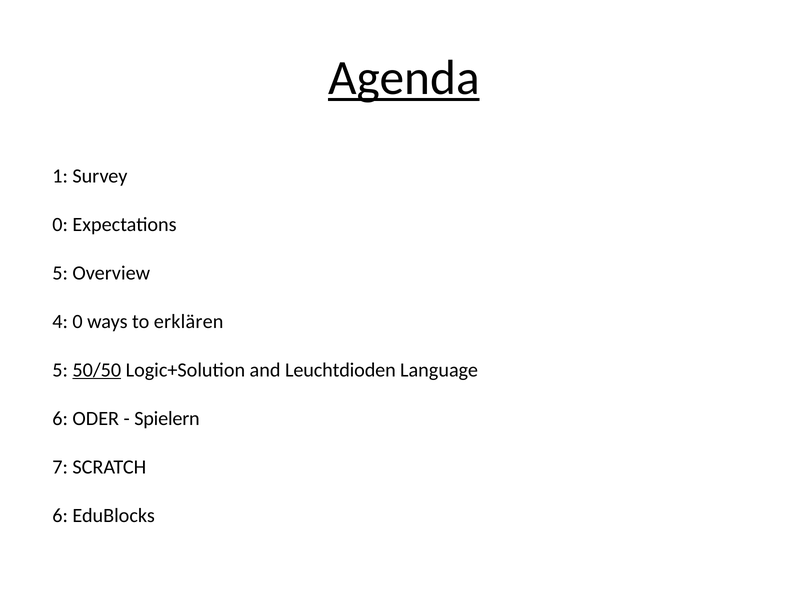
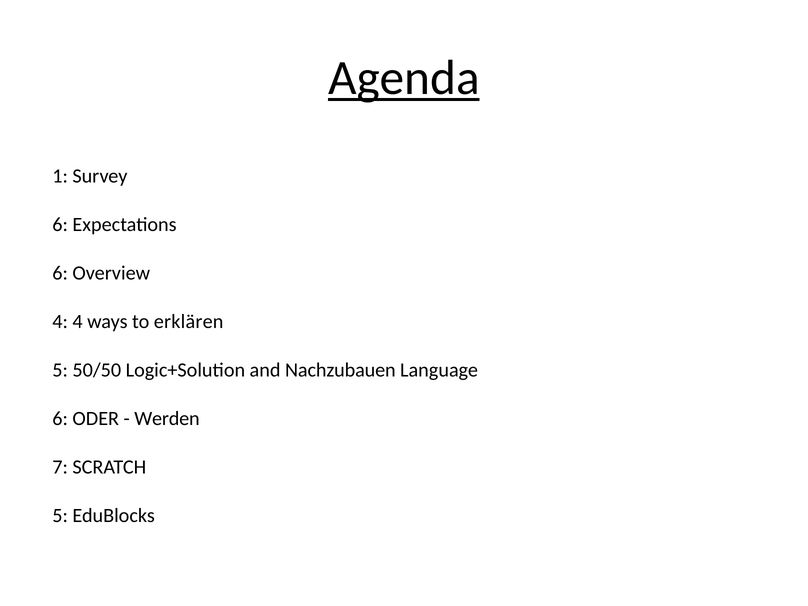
0 at (60, 224): 0 -> 6
5 at (60, 273): 5 -> 6
4 0: 0 -> 4
50/50 underline: present -> none
Leuchtdioden: Leuchtdioden -> Nachzubauen
Spielern: Spielern -> Werden
6 at (60, 515): 6 -> 5
